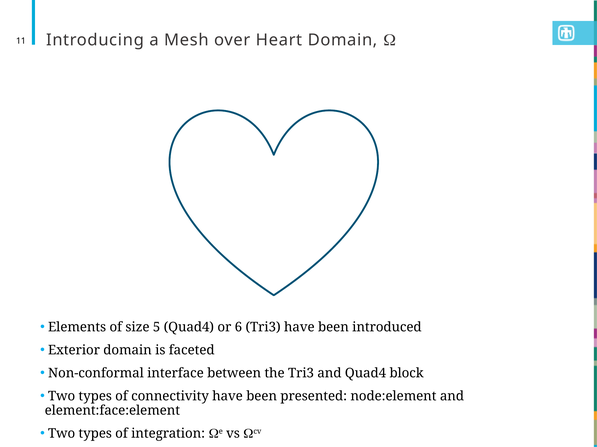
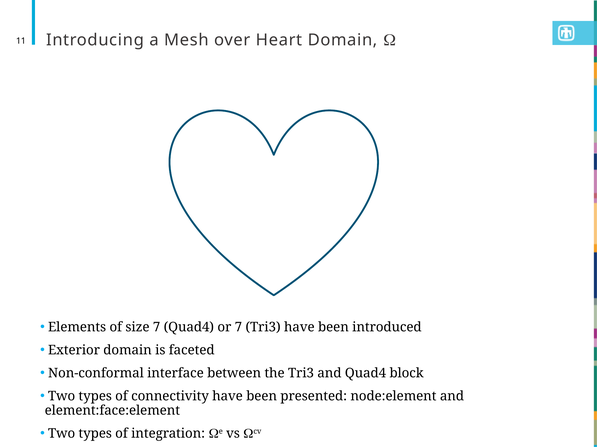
size 5: 5 -> 7
or 6: 6 -> 7
